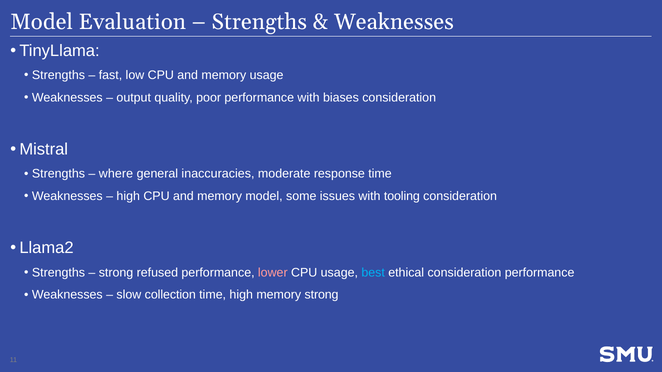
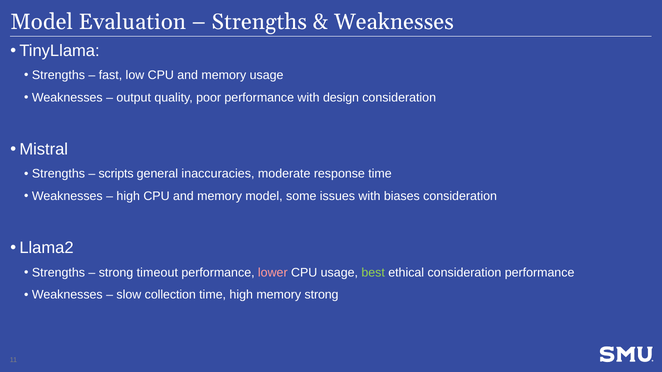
biases: biases -> design
where: where -> scripts
tooling: tooling -> biases
refused: refused -> timeout
best colour: light blue -> light green
